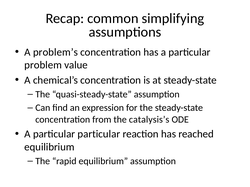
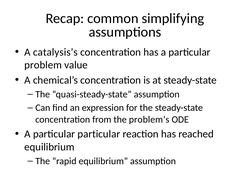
problem’s: problem’s -> catalysis’s
catalysis’s: catalysis’s -> problem’s
